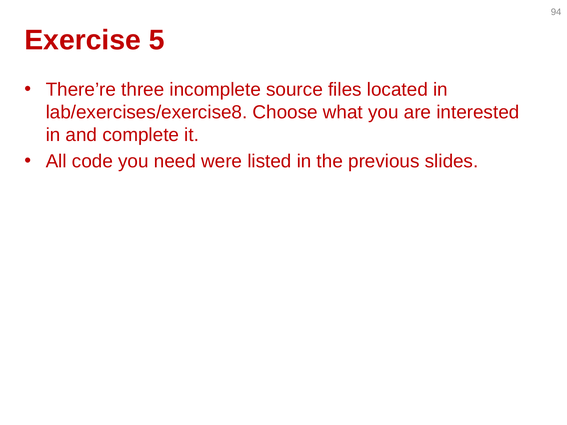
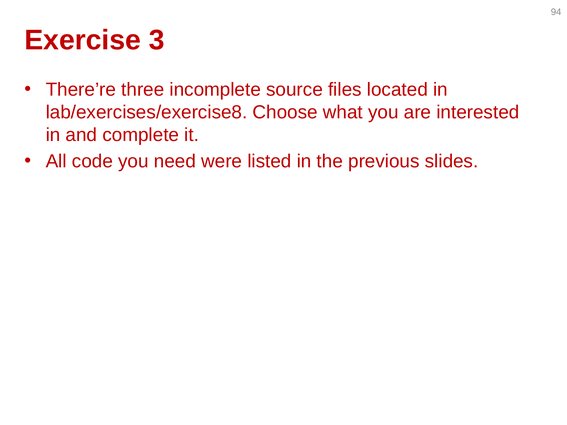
5: 5 -> 3
